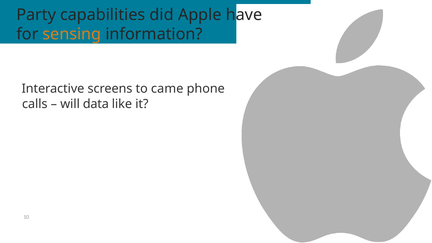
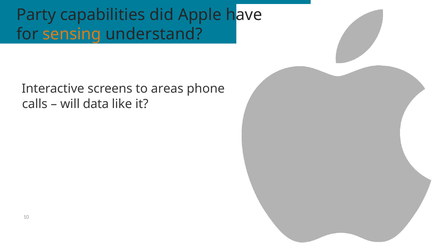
information: information -> understand
came: came -> areas
